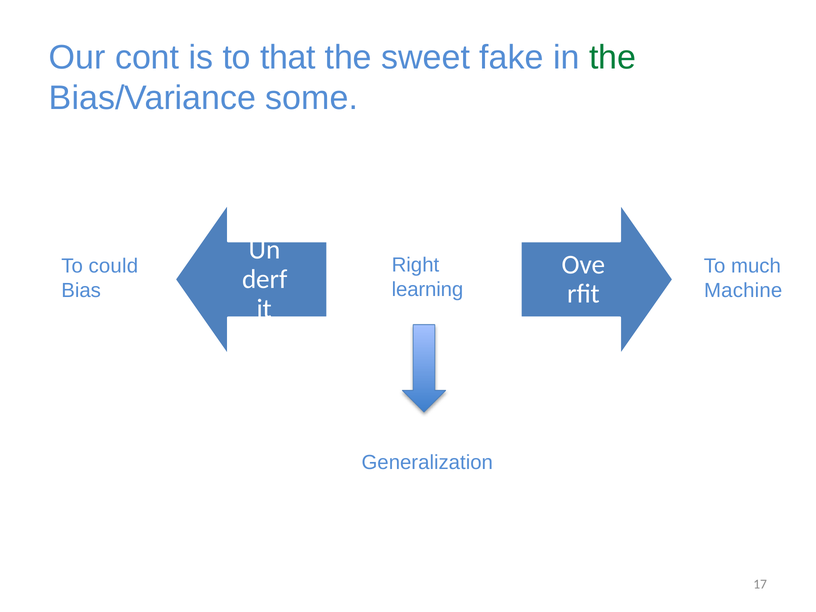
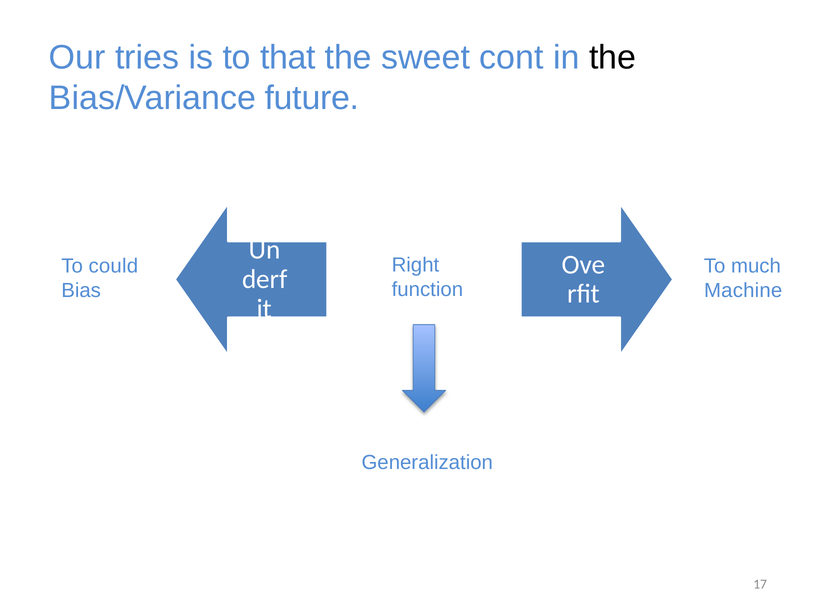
cont: cont -> tries
fake: fake -> cont
the at (613, 57) colour: green -> black
some: some -> future
learning: learning -> function
